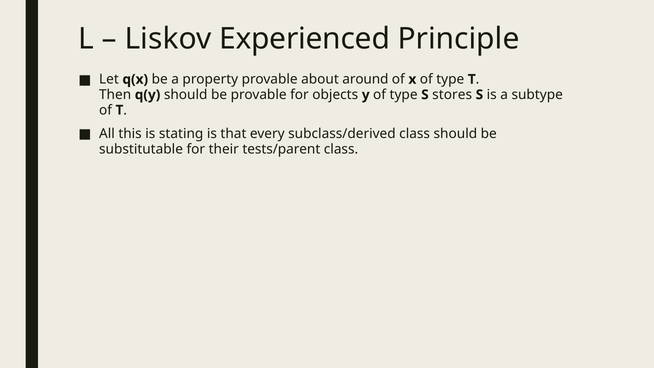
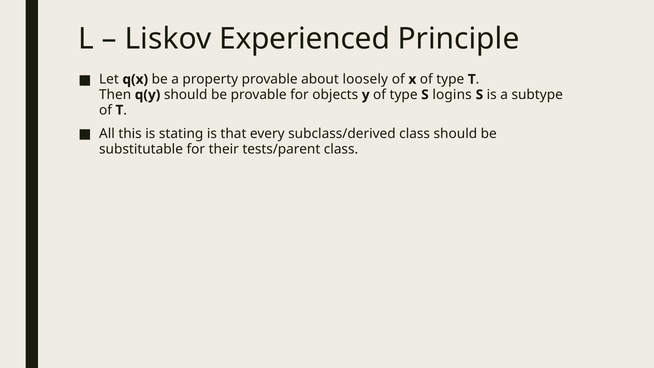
around: around -> loosely
stores: stores -> logins
